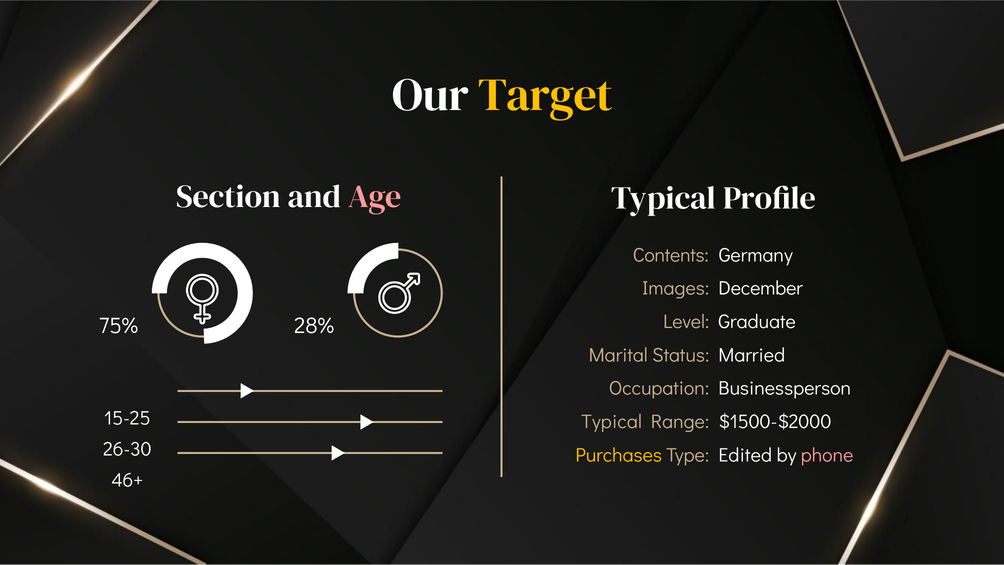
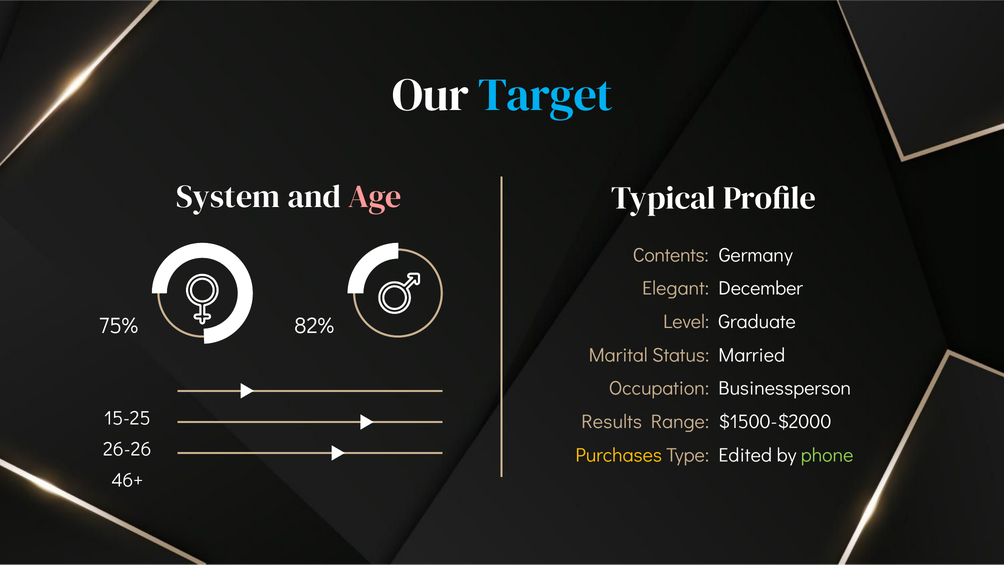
Target colour: yellow -> light blue
Section: Section -> System
Images: Images -> Elegant
28%: 28% -> 82%
Typical at (612, 422): Typical -> Results
26-30: 26-30 -> 26-26
phone colour: pink -> light green
